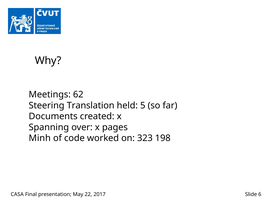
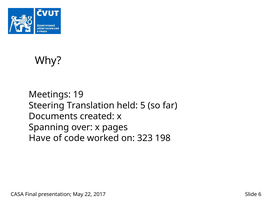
62: 62 -> 19
Minh: Minh -> Have
